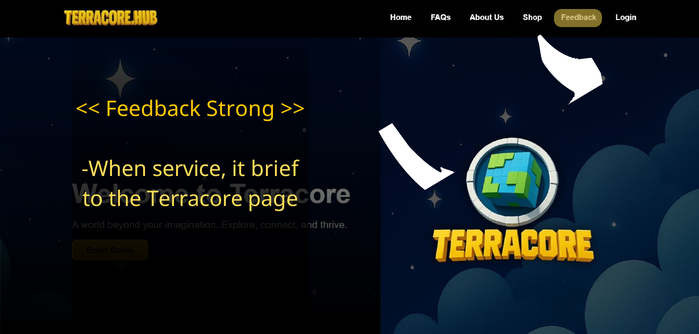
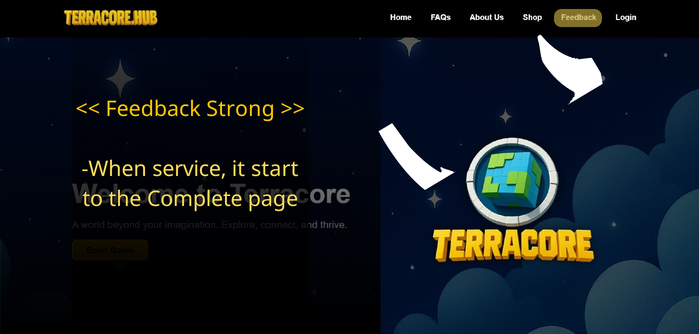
brief: brief -> start
Terracore: Terracore -> Complete
